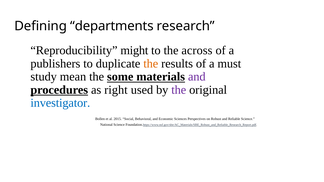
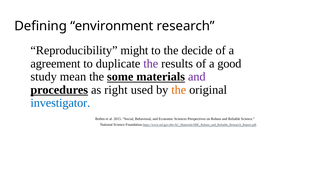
departments: departments -> environment
across: across -> decide
publishers: publishers -> agreement
the at (151, 64) colour: orange -> purple
must: must -> good
the at (179, 90) colour: purple -> orange
